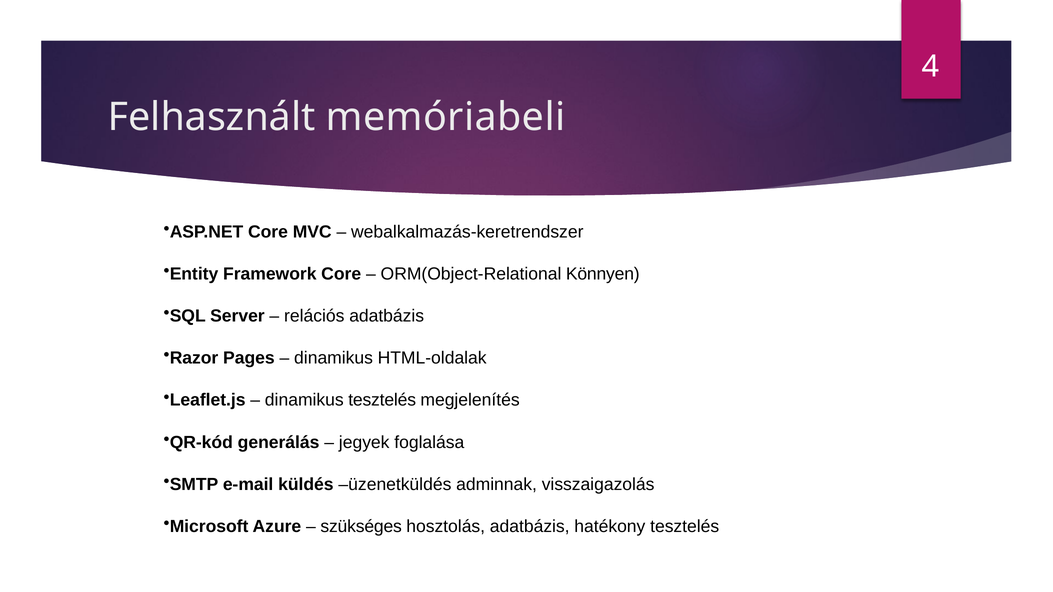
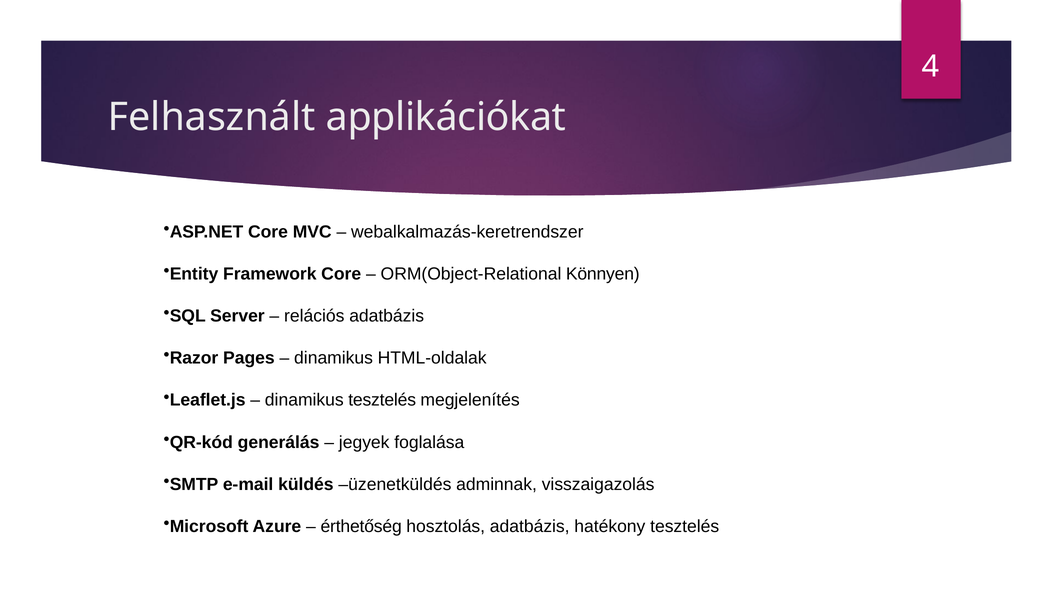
memóriabeli: memóriabeli -> applikációkat
szükséges: szükséges -> érthetőség
